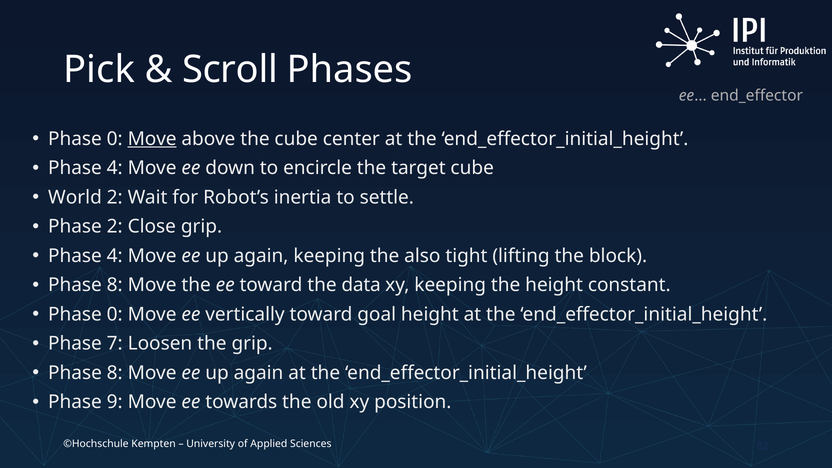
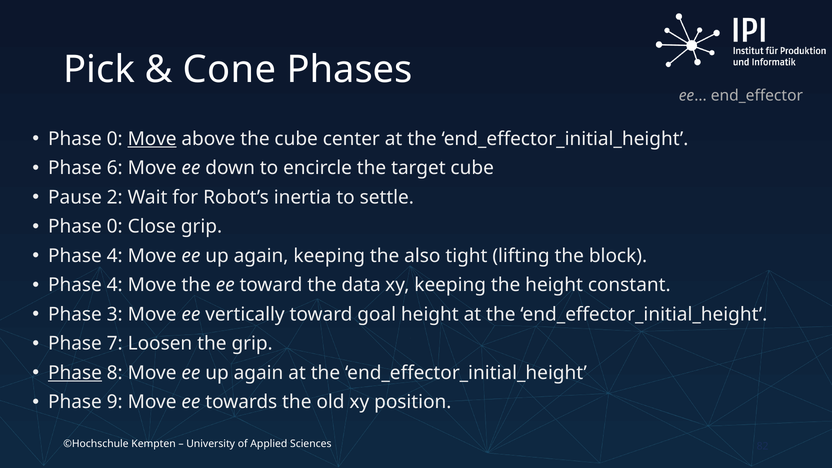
Scroll: Scroll -> Cone
4 at (115, 168): 4 -> 6
World: World -> Pause
2 at (115, 227): 2 -> 0
8 at (115, 285): 8 -> 4
0 at (115, 314): 0 -> 3
Phase at (75, 373) underline: none -> present
